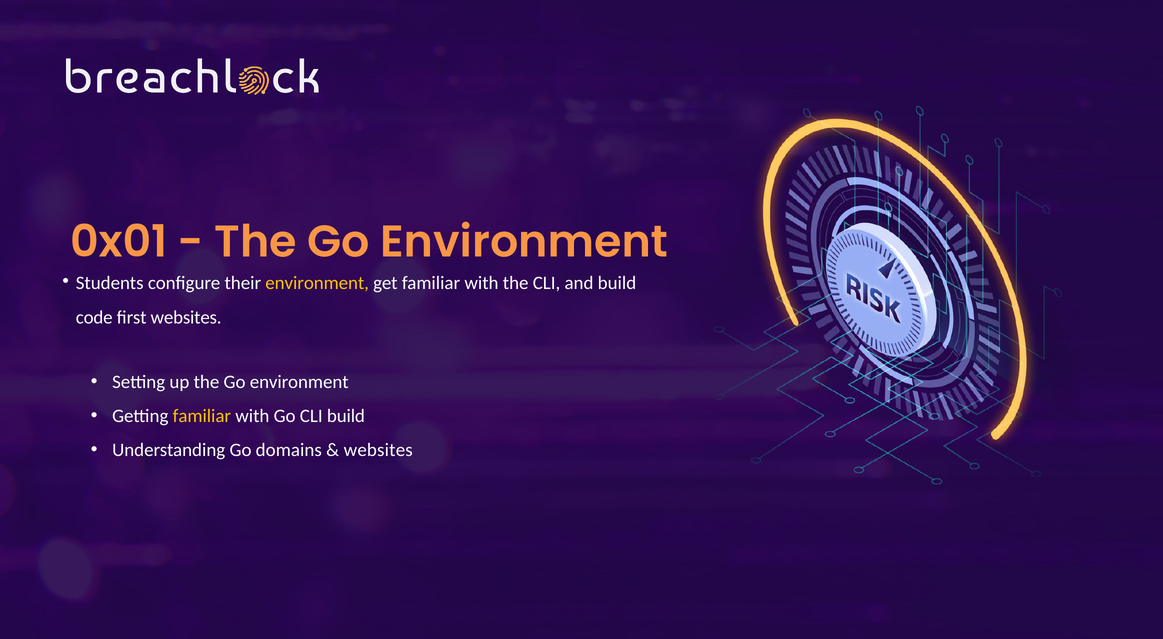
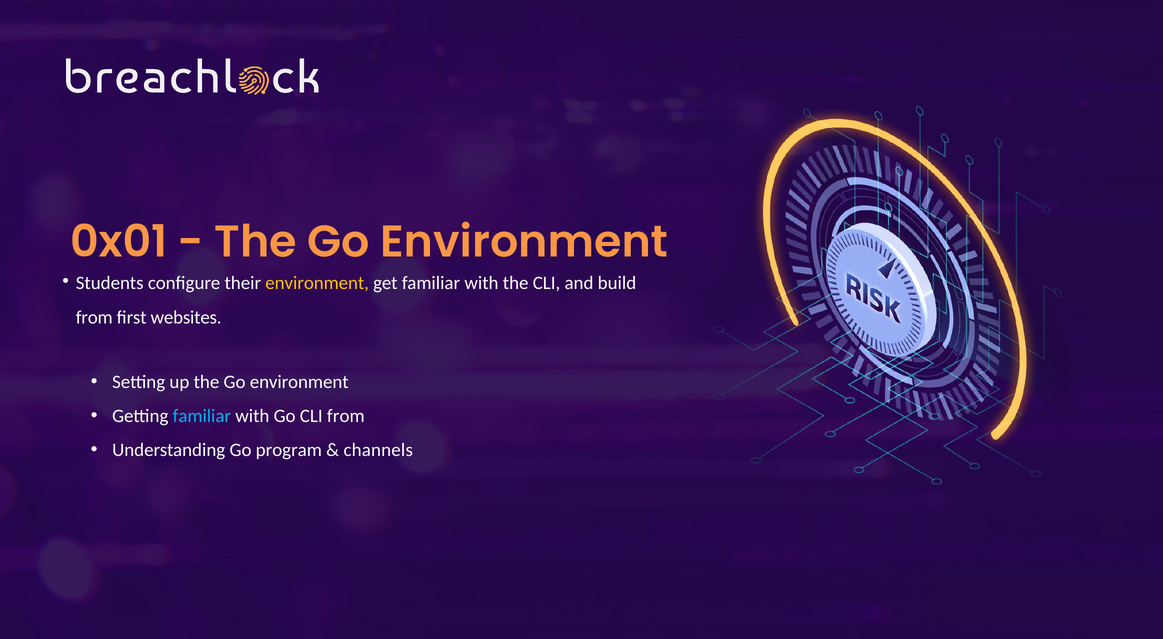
code at (94, 317): code -> from
familiar at (202, 416) colour: yellow -> light blue
CLI build: build -> from
domains: domains -> program
websites at (378, 450): websites -> channels
